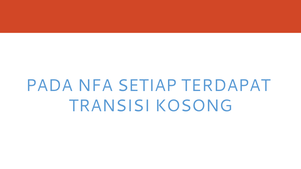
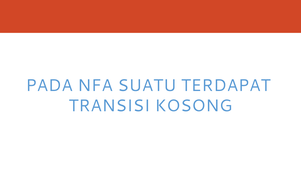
SETIAP: SETIAP -> SUATU
